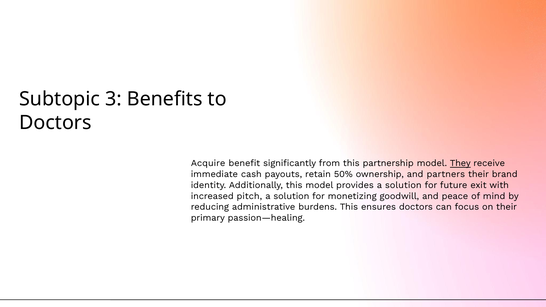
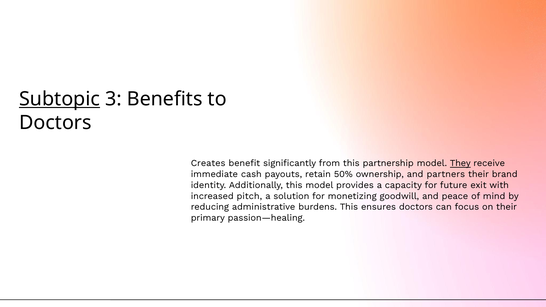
Subtopic underline: none -> present
Acquire: Acquire -> Creates
provides a solution: solution -> capacity
